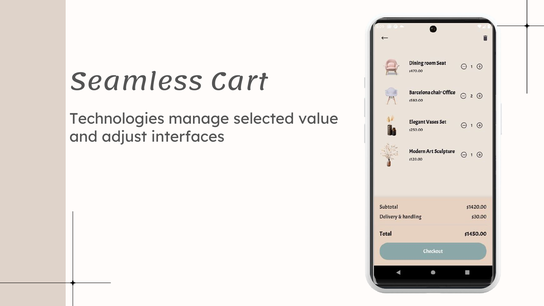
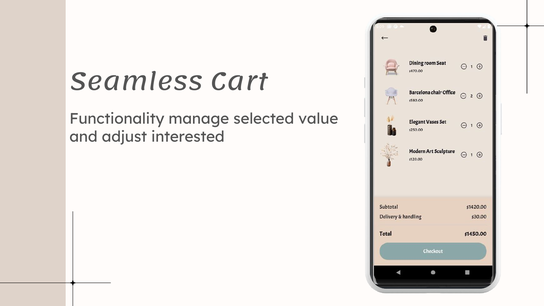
Technologies: Technologies -> Functionality
interfaces: interfaces -> interested
